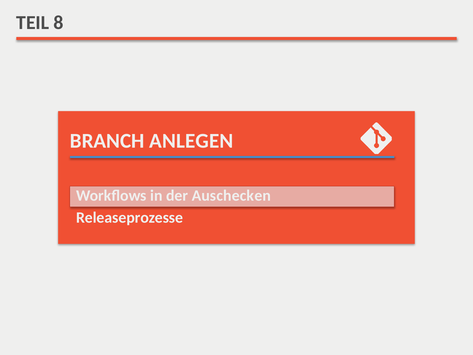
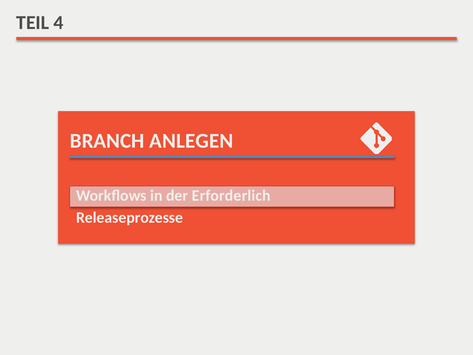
8: 8 -> 4
Auschecken: Auschecken -> Erforderlich
